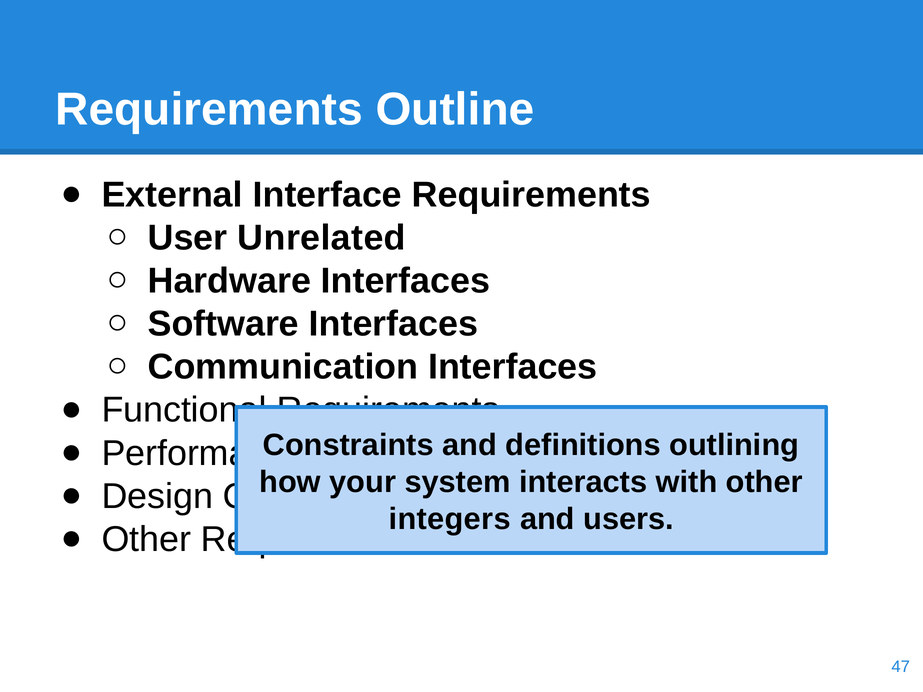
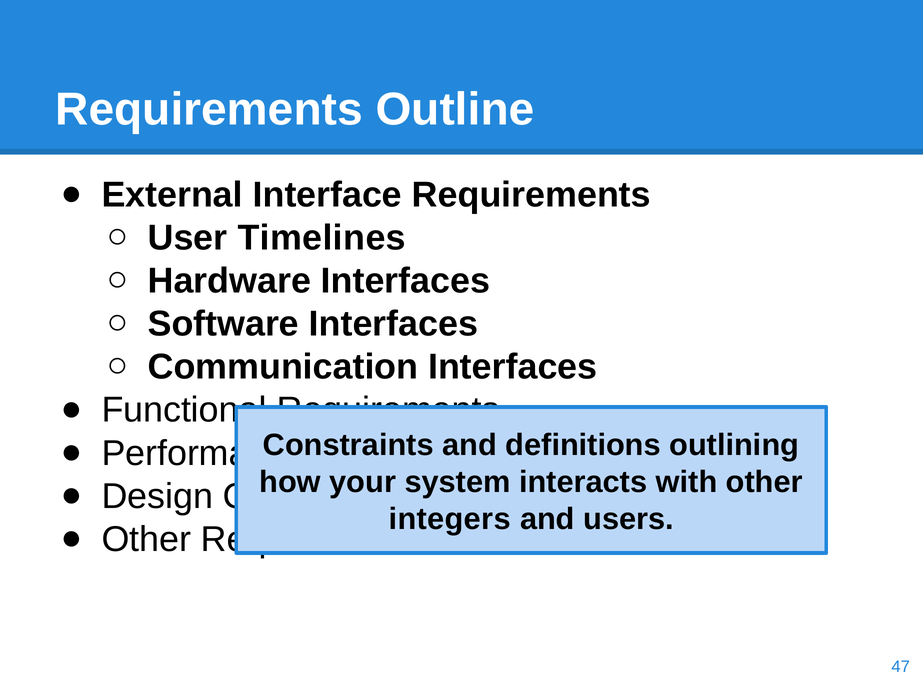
Unrelated: Unrelated -> Timelines
